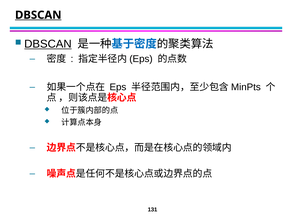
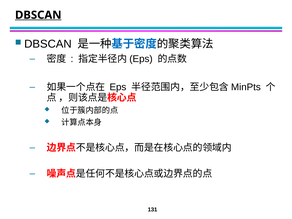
DBSCAN at (48, 44) underline: present -> none
